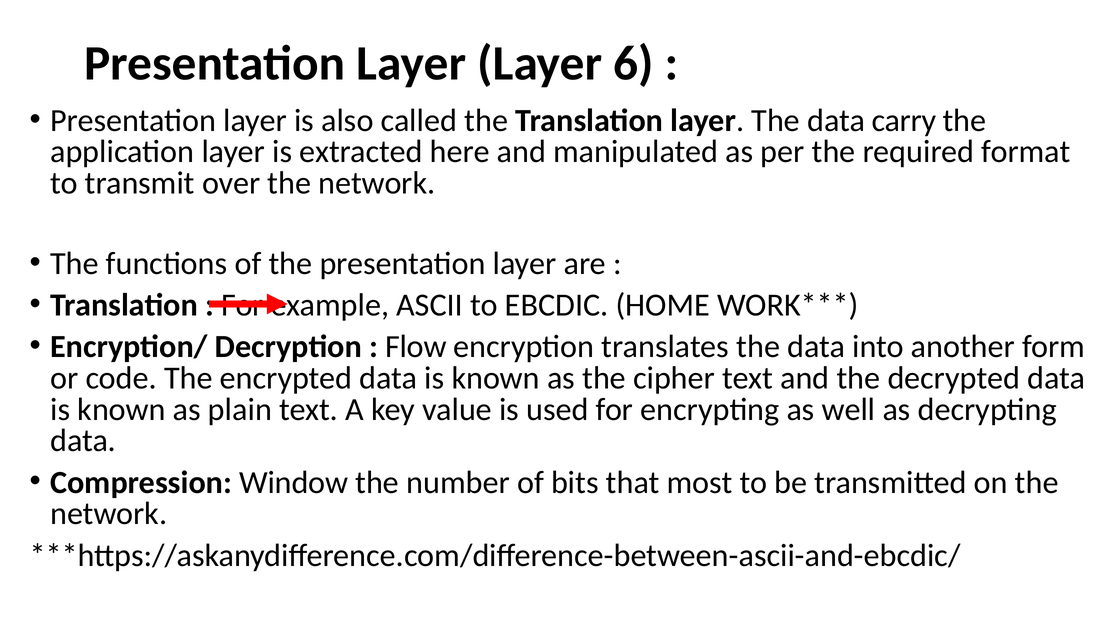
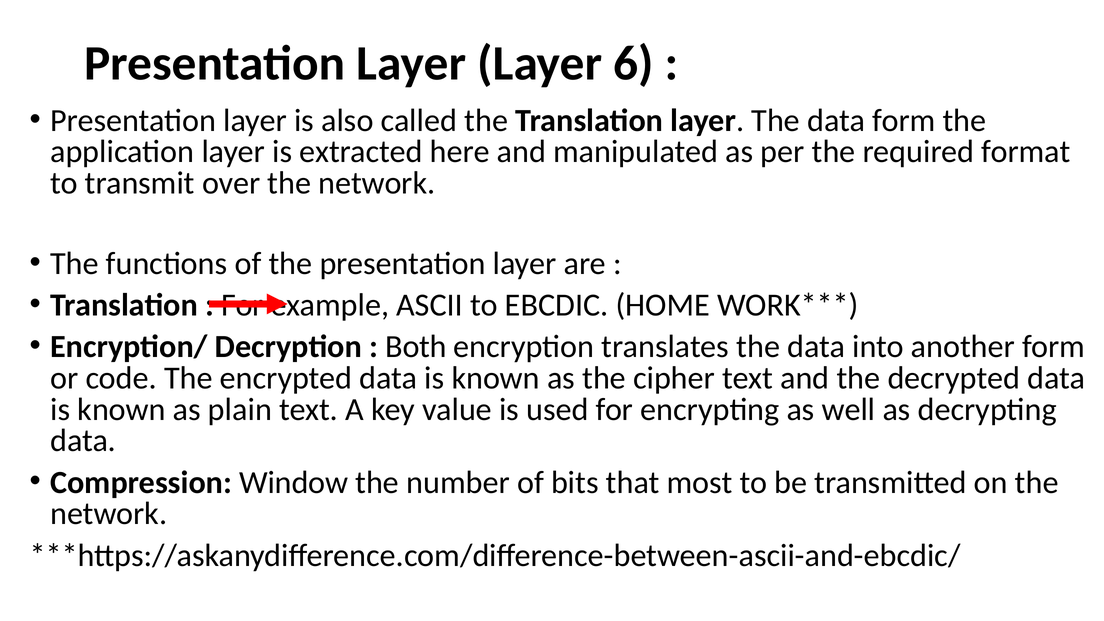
data carry: carry -> form
Flow: Flow -> Both
